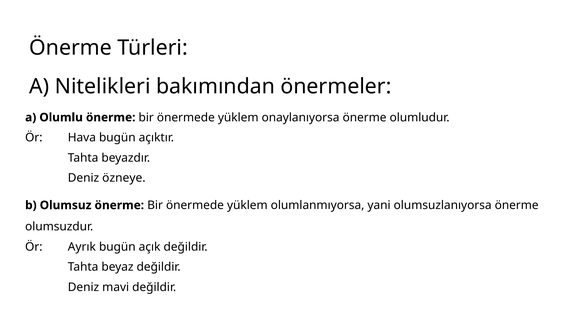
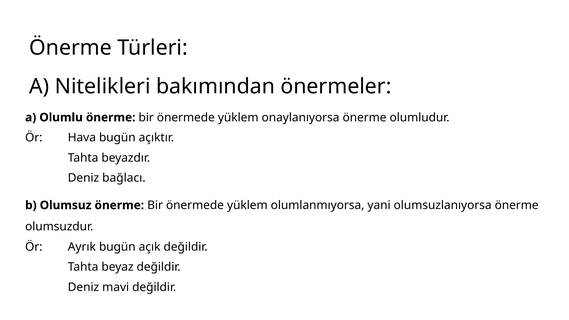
özneye: özneye -> bağlacı
